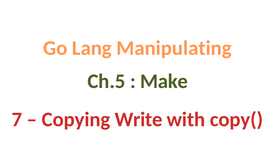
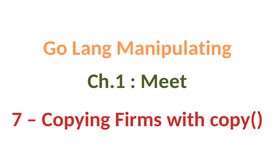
Ch.5: Ch.5 -> Ch.1
Make: Make -> Meet
Write: Write -> Firms
